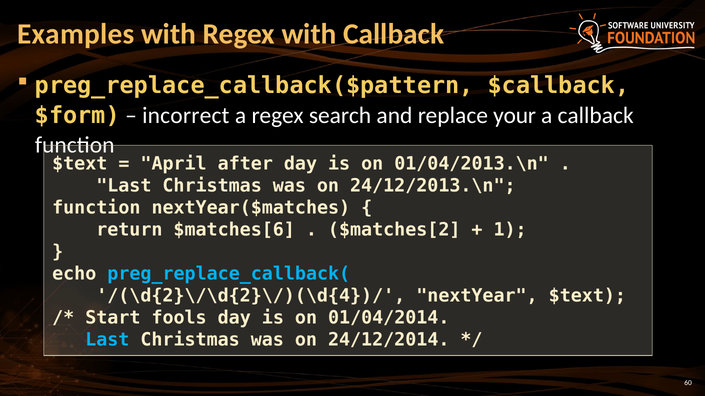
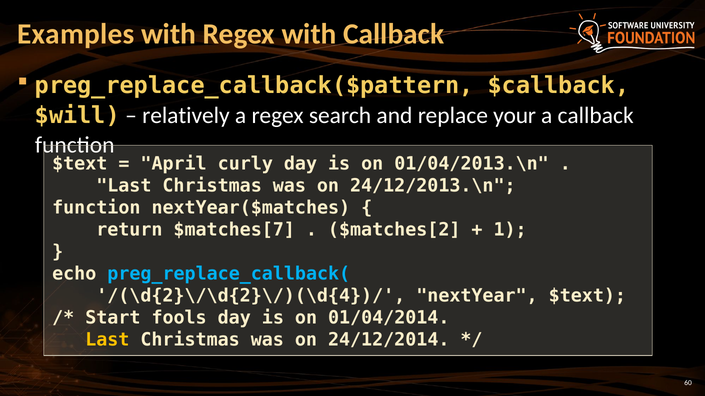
$form: $form -> $will
incorrect: incorrect -> relatively
after: after -> curly
$matches[6: $matches[6 -> $matches[7
Last at (107, 340) colour: light blue -> yellow
